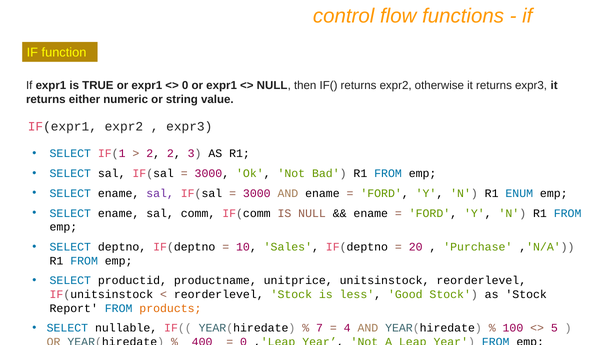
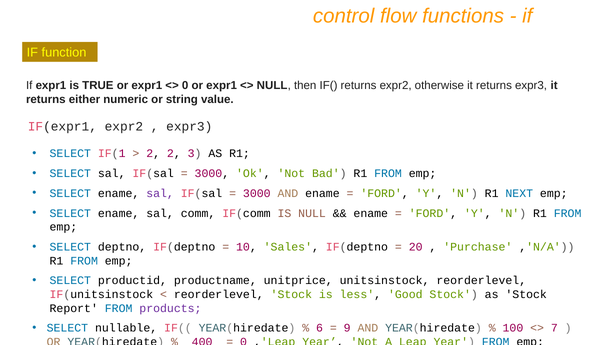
ENUM: ENUM -> NEXT
products colour: orange -> purple
7: 7 -> 6
4: 4 -> 9
5: 5 -> 7
